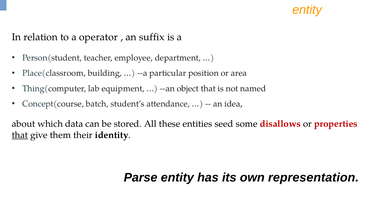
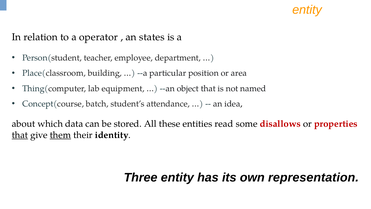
suffix: suffix -> states
seed: seed -> read
them underline: none -> present
Parse: Parse -> Three
